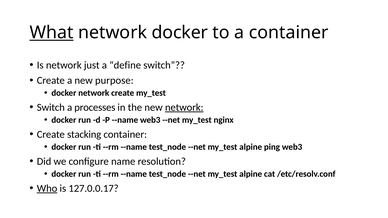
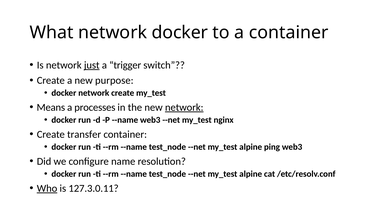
What underline: present -> none
just underline: none -> present
define: define -> trigger
Switch at (51, 108): Switch -> Means
stacking: stacking -> transfer
127.0.0.17: 127.0.0.17 -> 127.3.0.11
